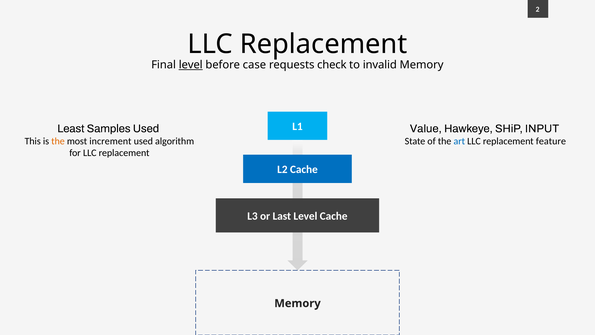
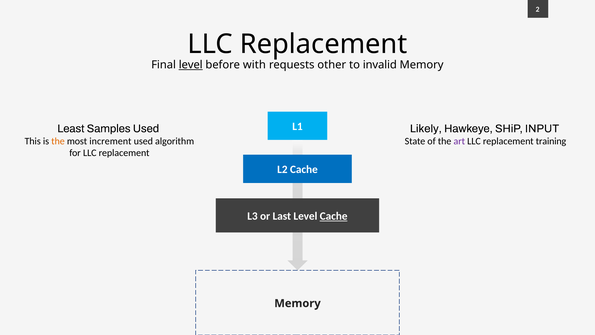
case: case -> with
check: check -> other
Value: Value -> Likely
art colour: blue -> purple
feature: feature -> training
Cache at (334, 216) underline: none -> present
